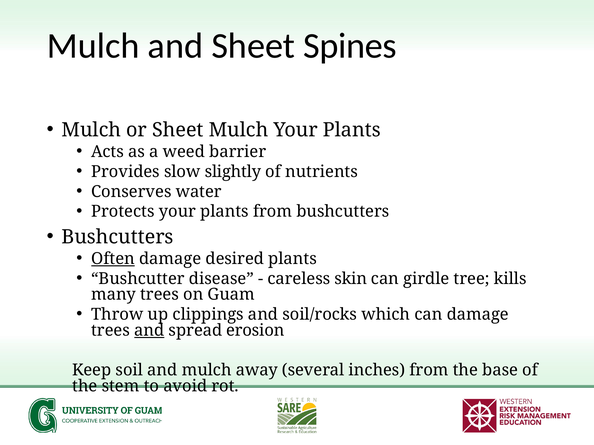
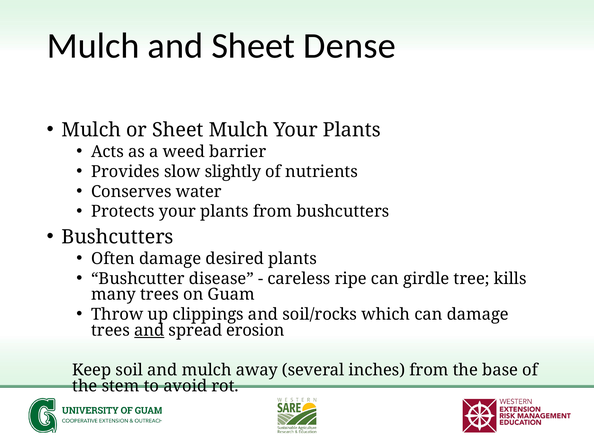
Spines: Spines -> Dense
Often underline: present -> none
skin: skin -> ripe
